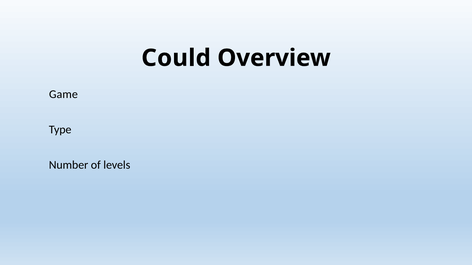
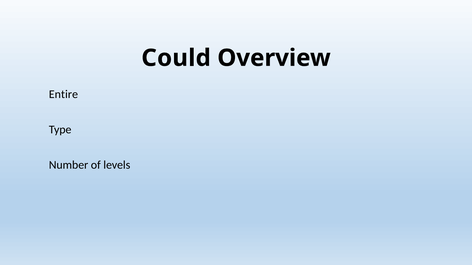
Game: Game -> Entire
